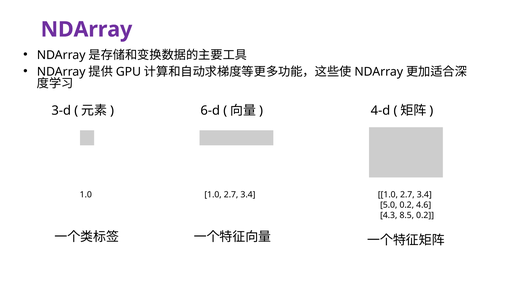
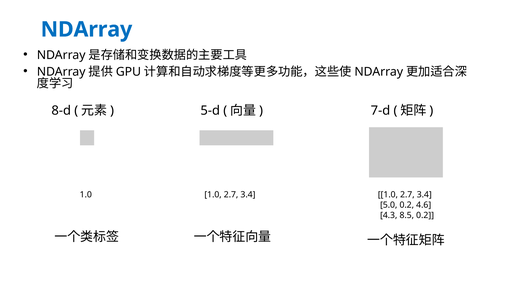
NDArray colour: purple -> blue
3-d: 3-d -> 8-d
6-d: 6-d -> 5-d
4-d: 4-d -> 7-d
